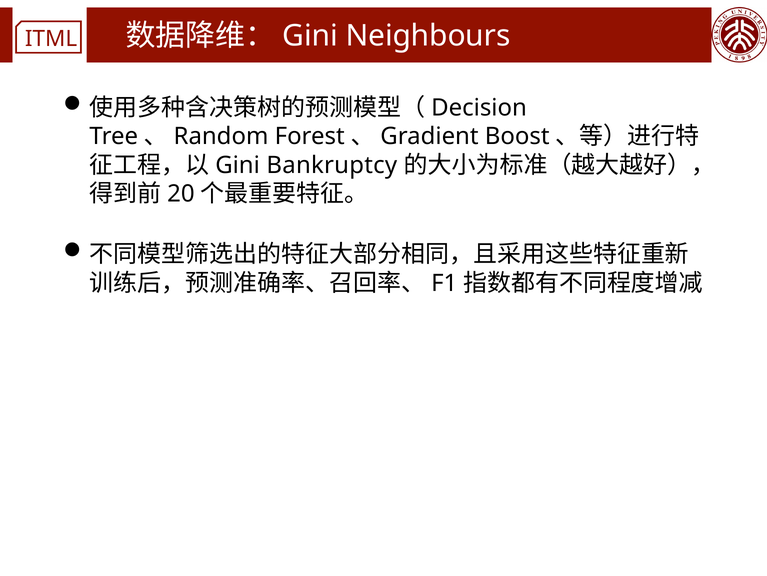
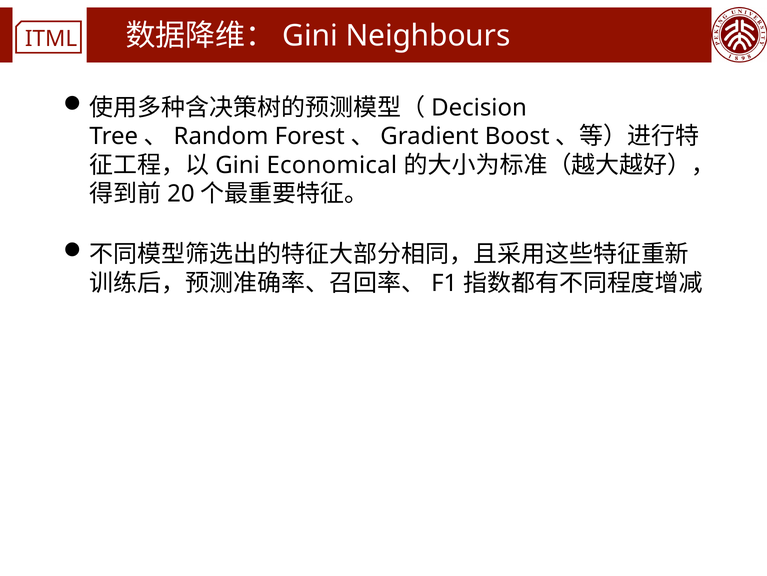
Bankruptcy: Bankruptcy -> Economical
